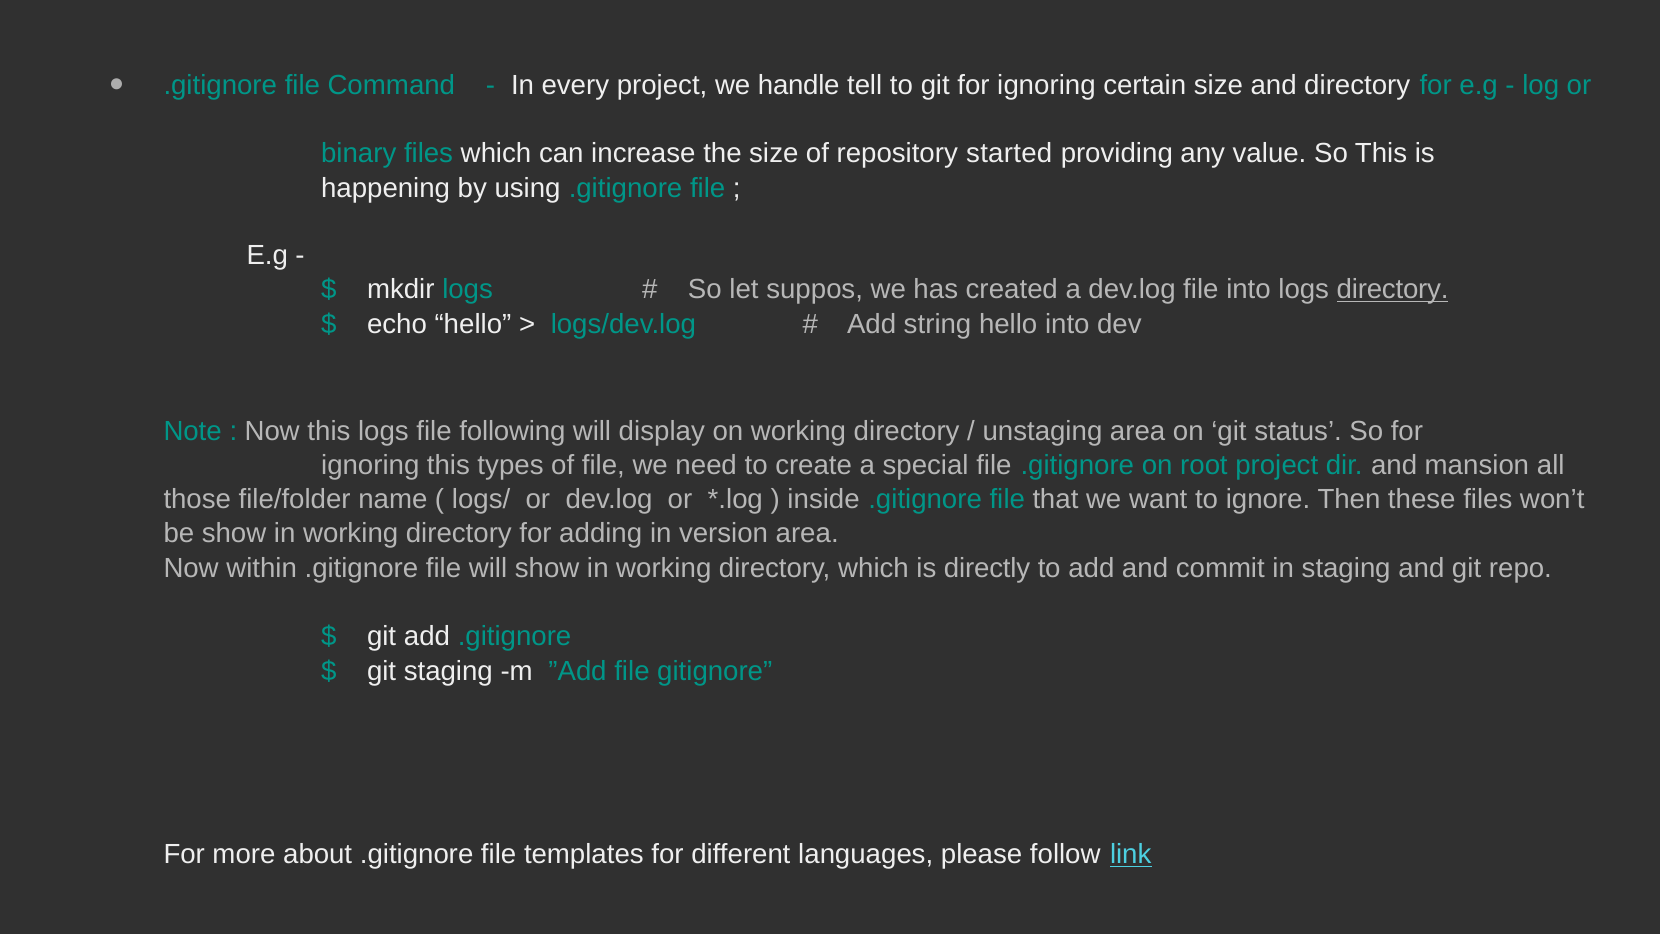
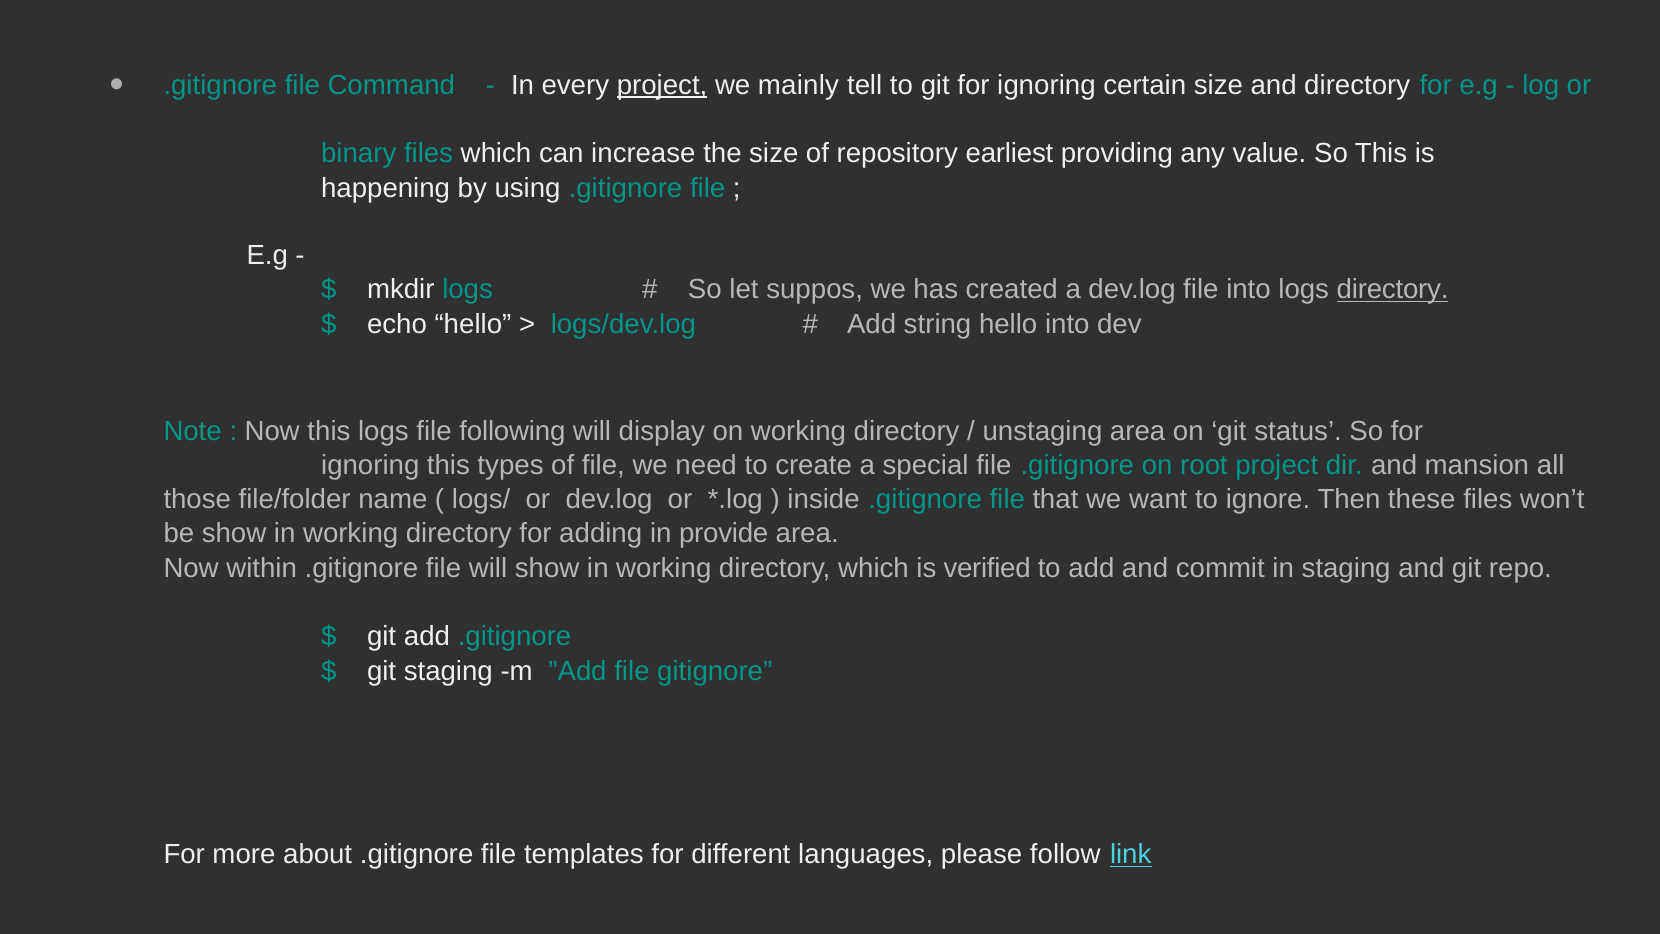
project at (662, 85) underline: none -> present
handle: handle -> mainly
started: started -> earliest
version: version -> provide
directly: directly -> verified
